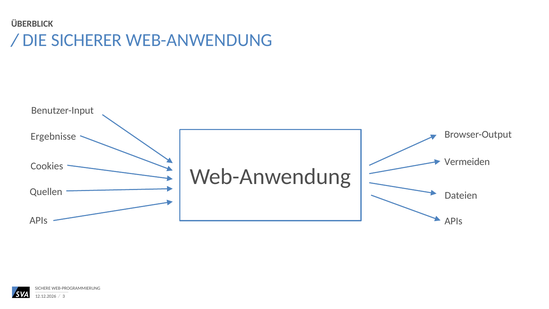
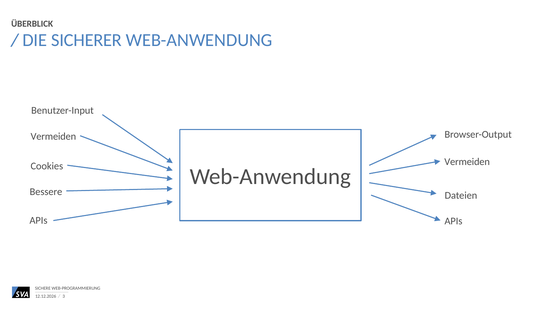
Ergebnisse at (53, 136): Ergebnisse -> Vermeiden
Quellen: Quellen -> Bessere
